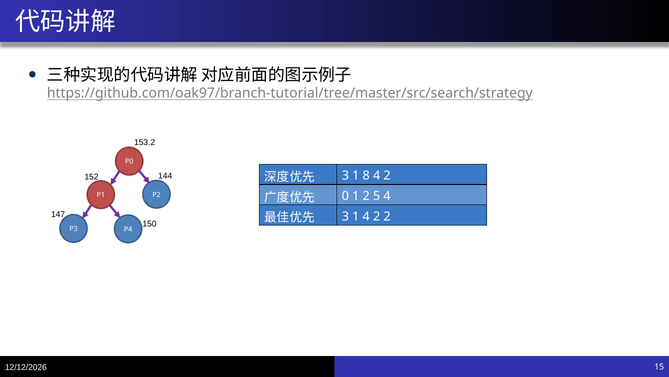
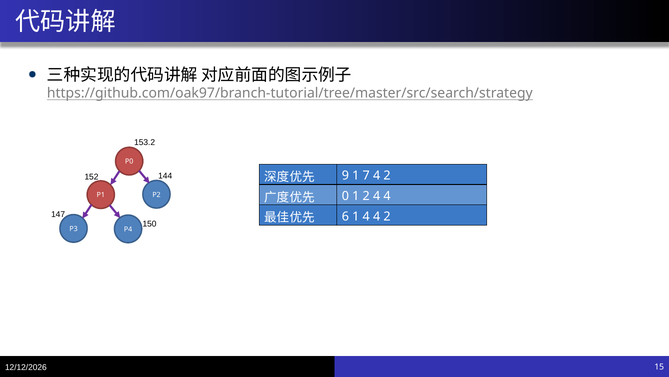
3 at (345, 176): 3 -> 9
8: 8 -> 7
2 5: 5 -> 4
3 at (345, 216): 3 -> 6
1 4 2: 2 -> 4
